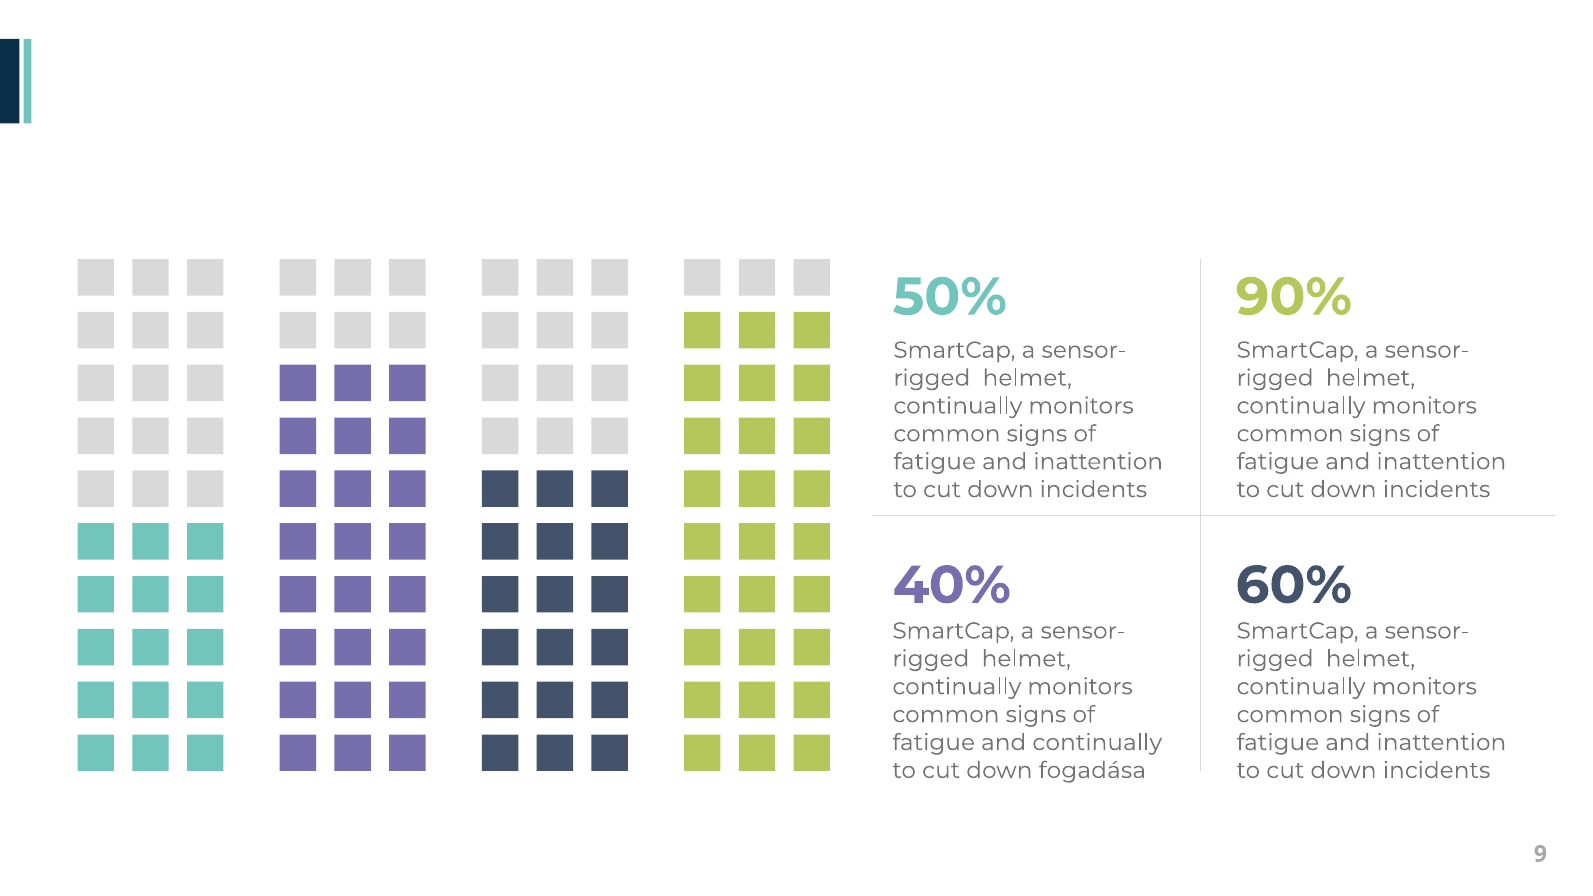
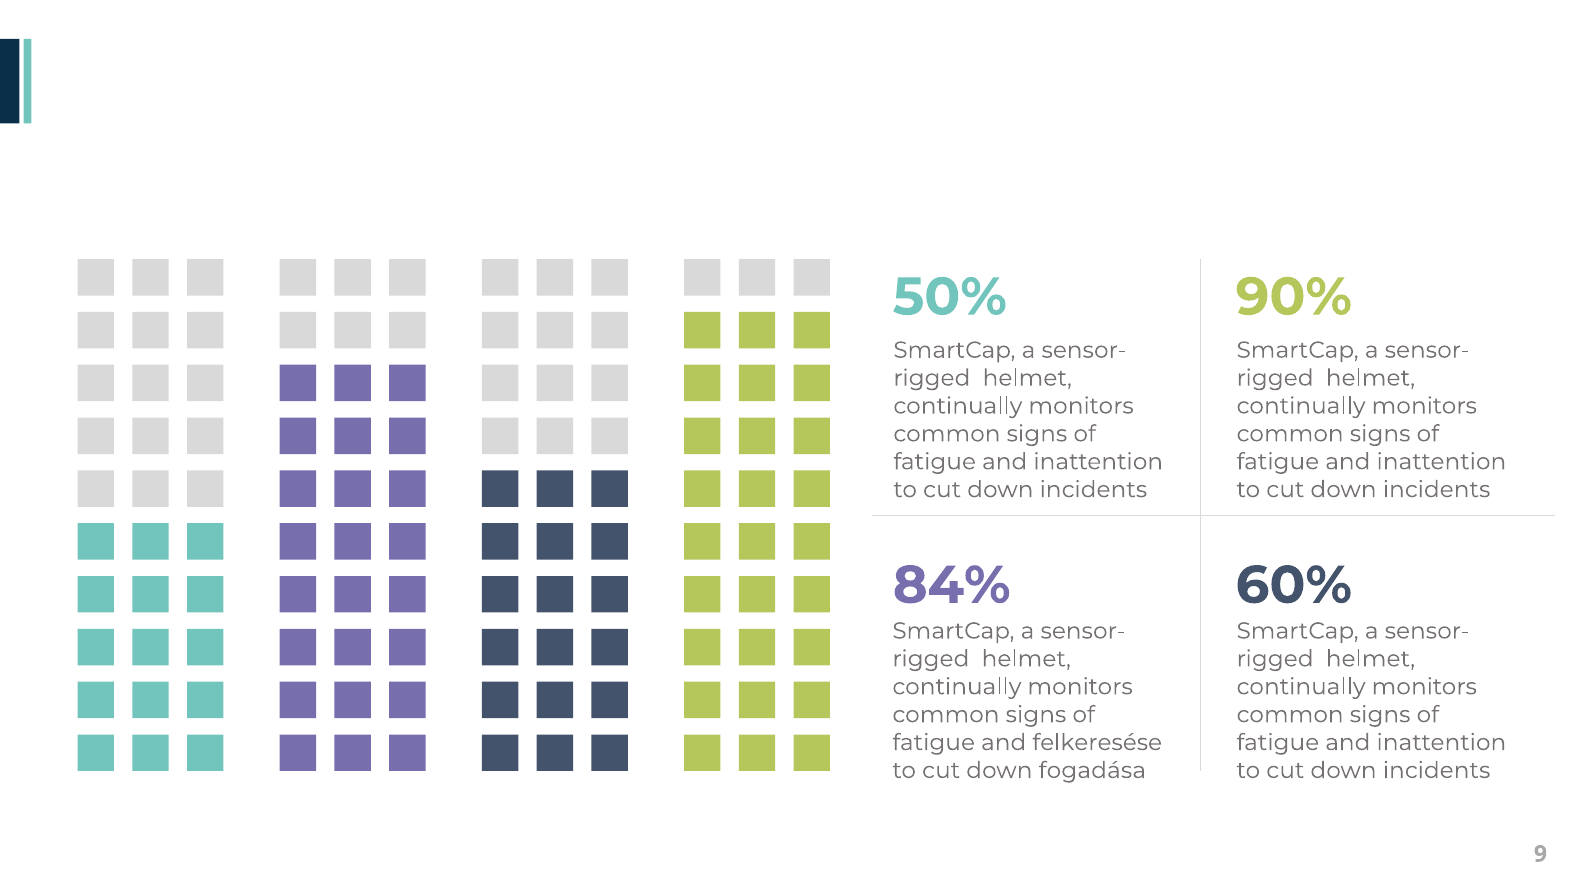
40%: 40% -> 84%
and continually: continually -> felkeresése
